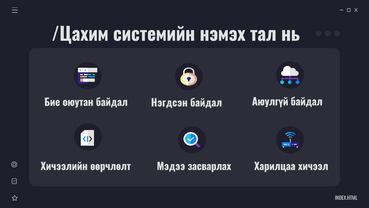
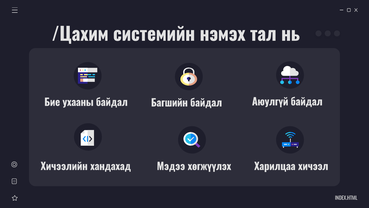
оюутан: оюутан -> ухааны
Нэгдсэн: Нэгдсэн -> Багшийн
өөрчлөлт: өөрчлөлт -> хандахад
засварлах: засварлах -> хөгжүүлэх
